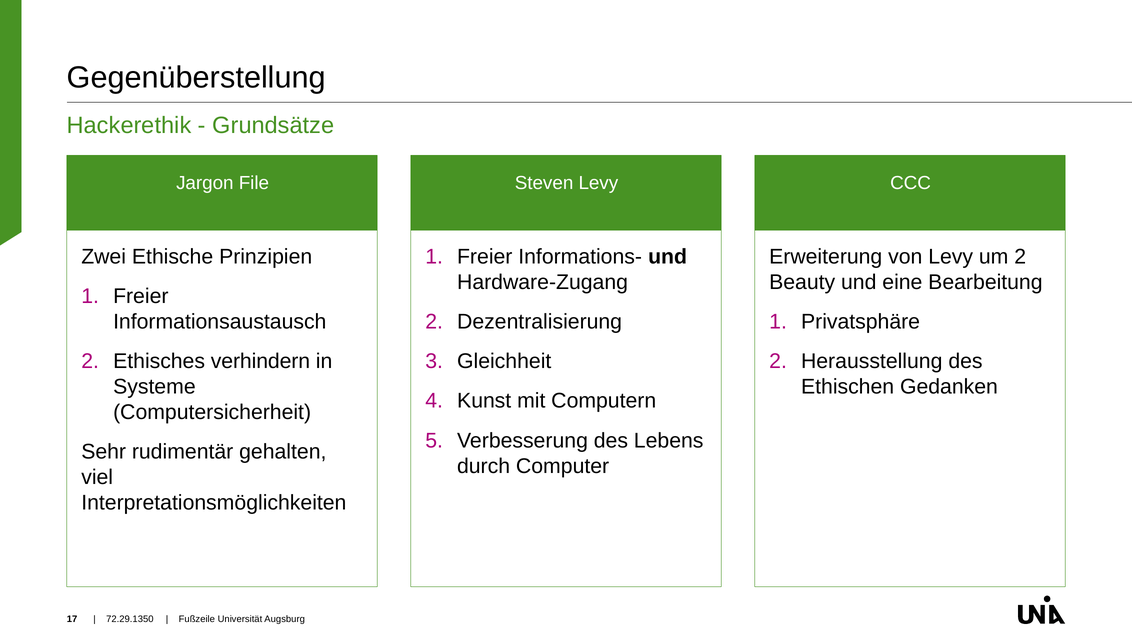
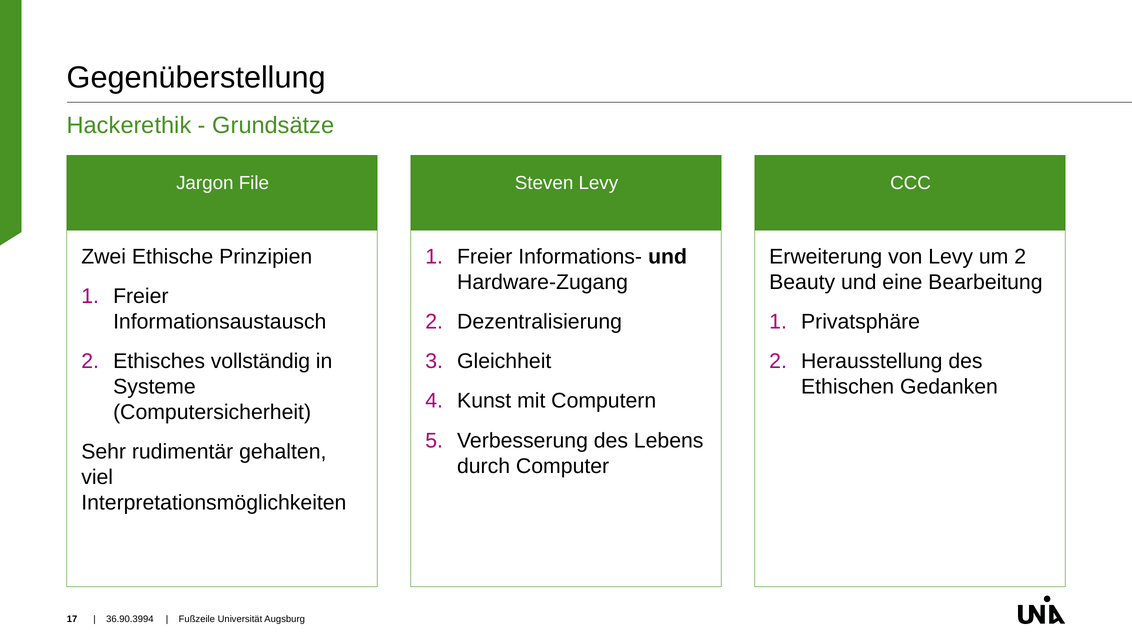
verhindern: verhindern -> vollständig
72.29.1350: 72.29.1350 -> 36.90.3994
